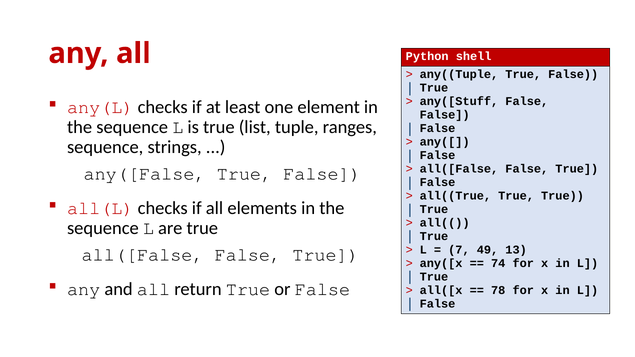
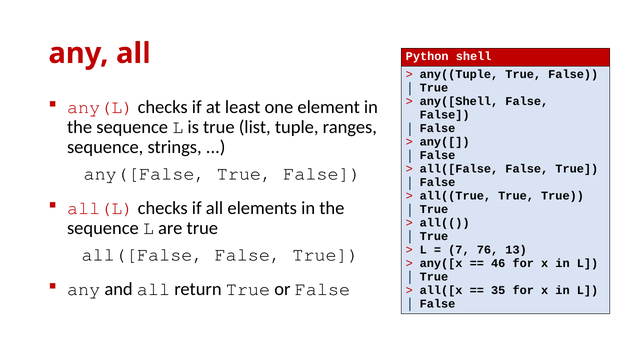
any([Stuff: any([Stuff -> any([Shell
49: 49 -> 76
74: 74 -> 46
78: 78 -> 35
